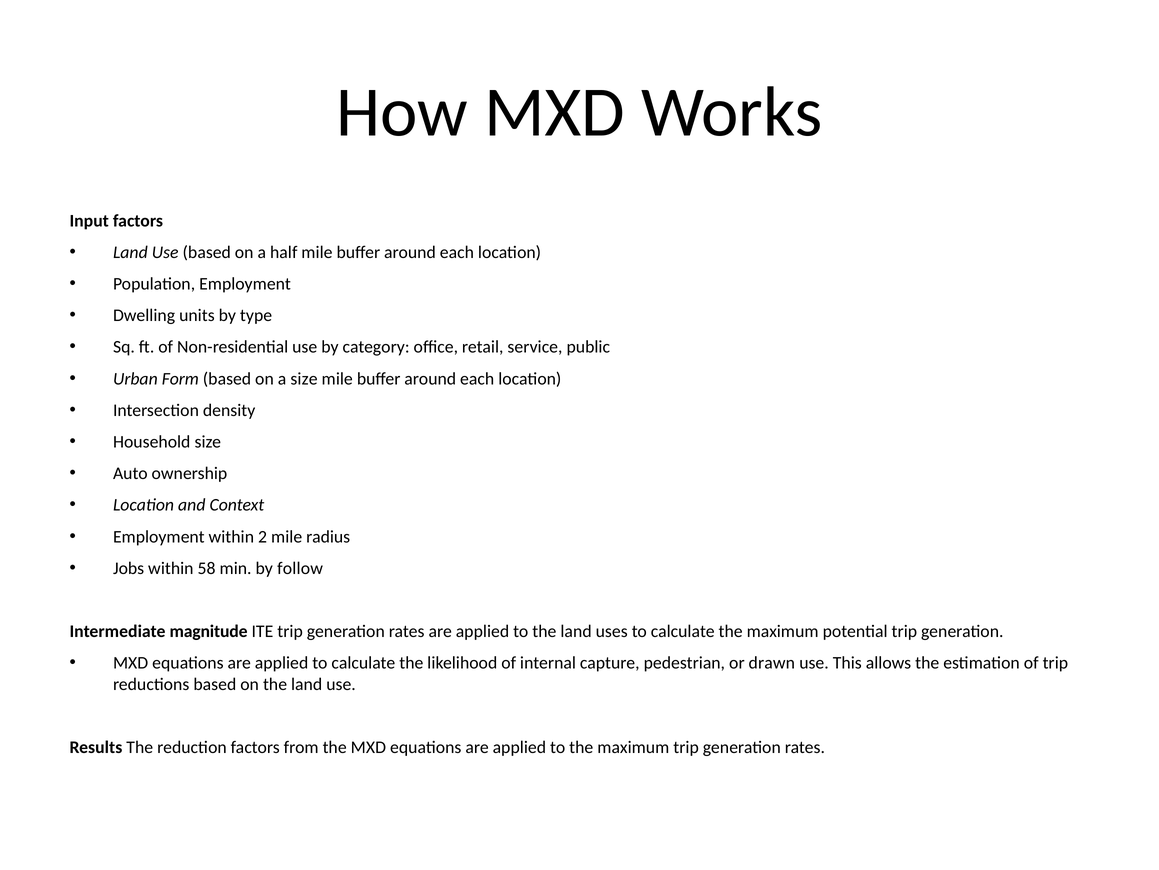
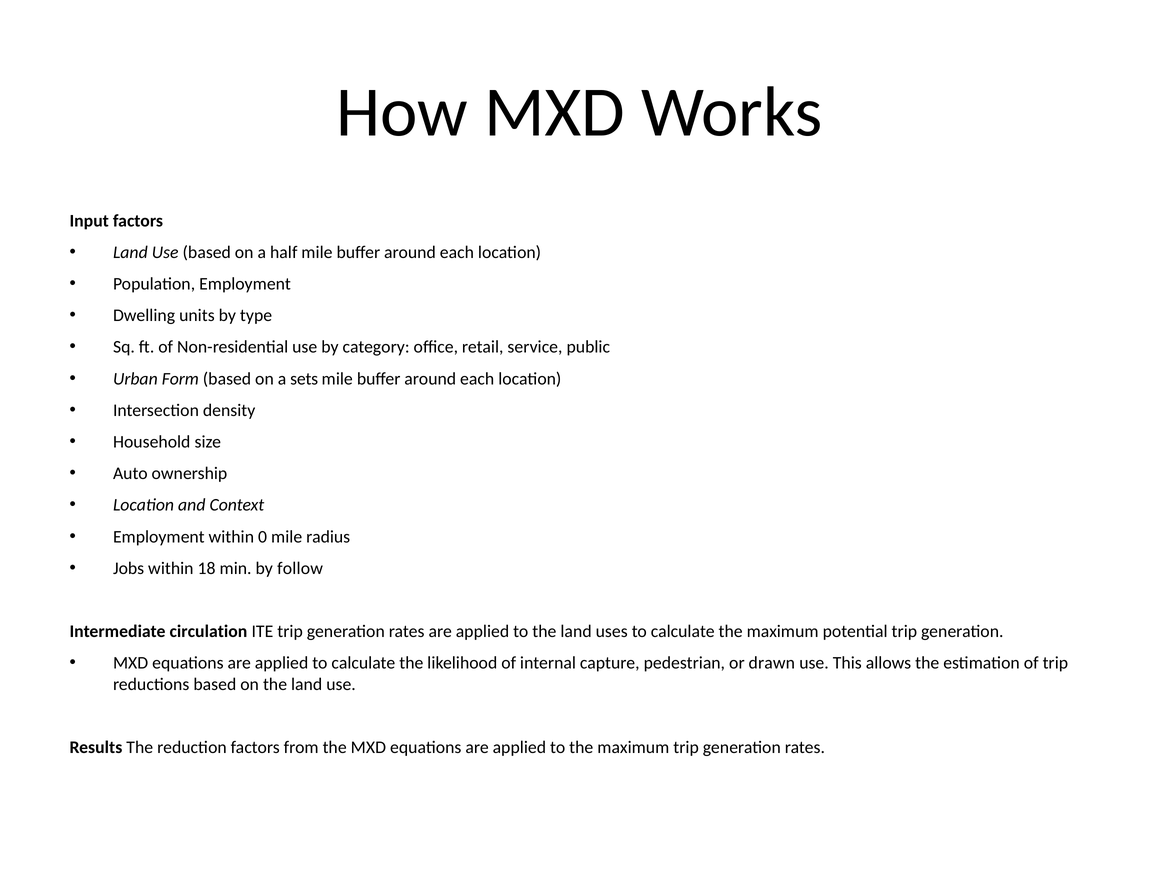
a size: size -> sets
2: 2 -> 0
58: 58 -> 18
magnitude: magnitude -> circulation
